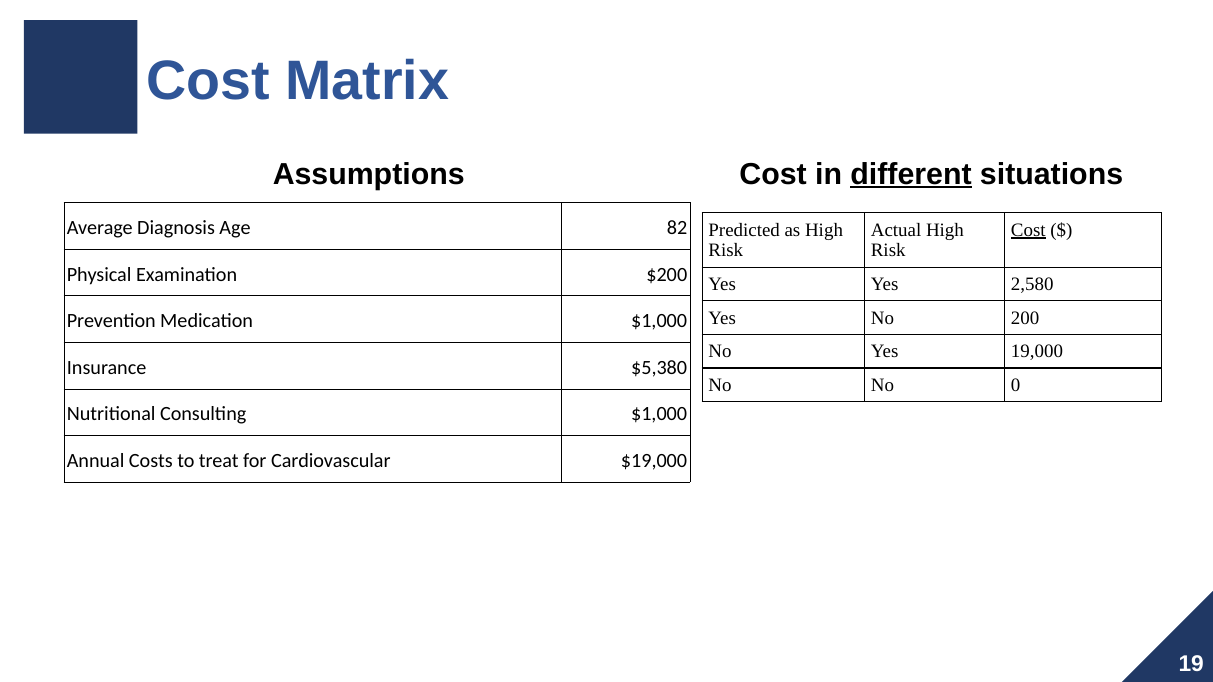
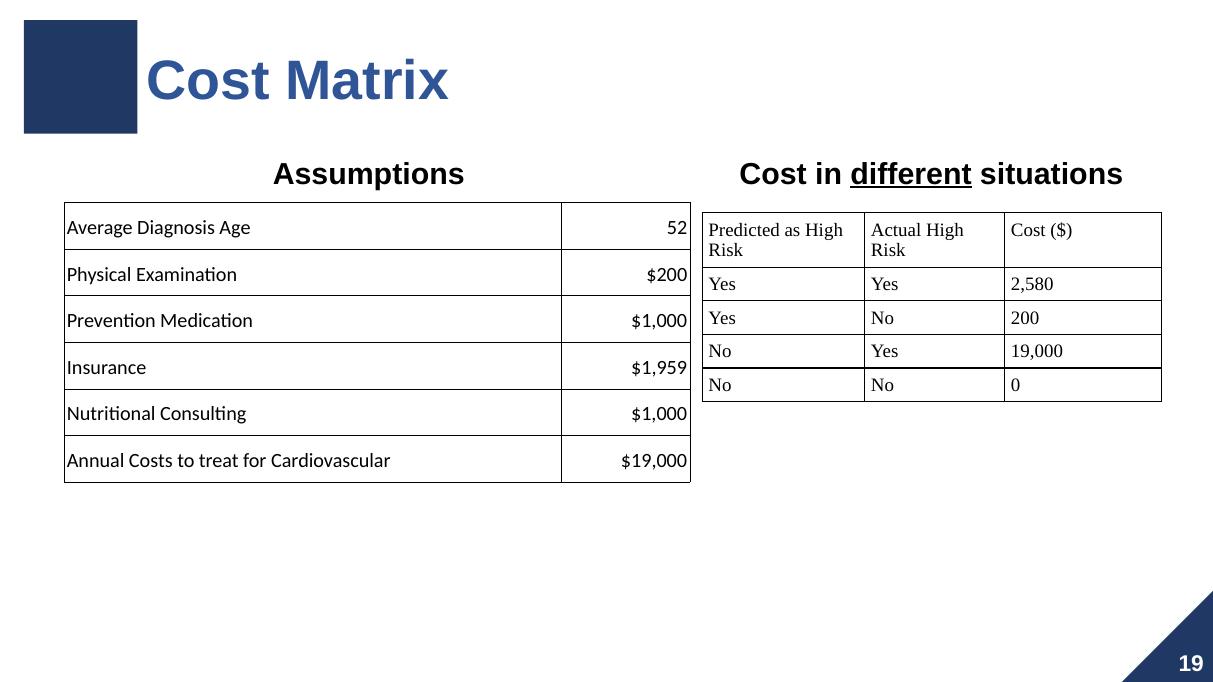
82: 82 -> 52
Cost at (1028, 230) underline: present -> none
$5,380: $5,380 -> $1,959
